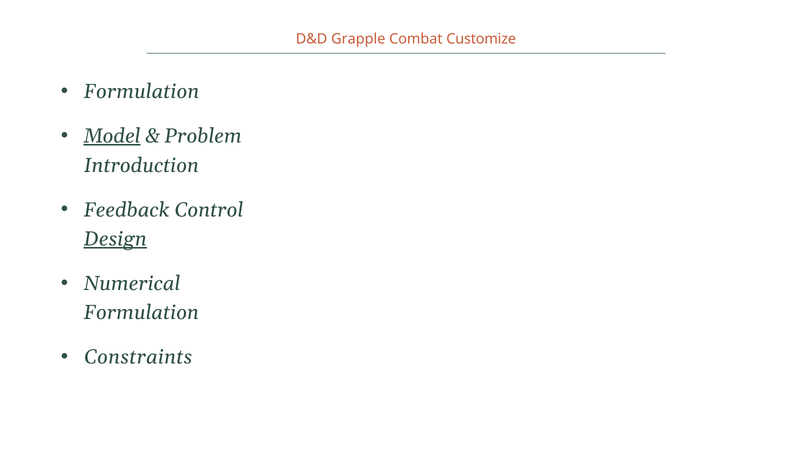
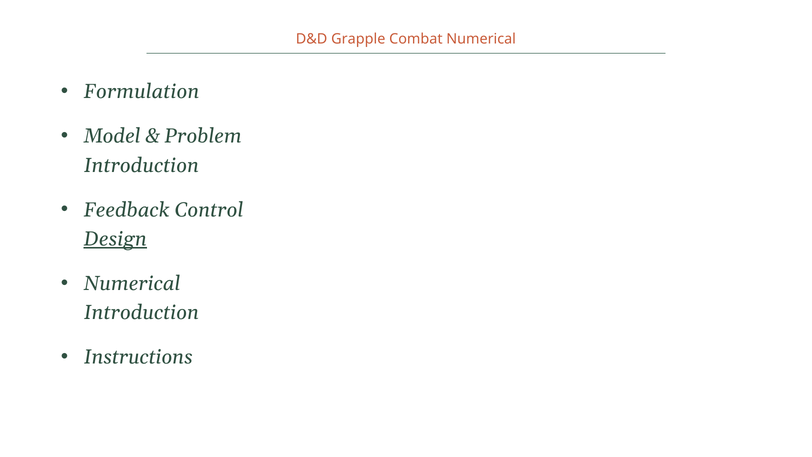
Combat Customize: Customize -> Numerical
Model underline: present -> none
Formulation at (141, 313): Formulation -> Introduction
Constraints: Constraints -> Instructions
